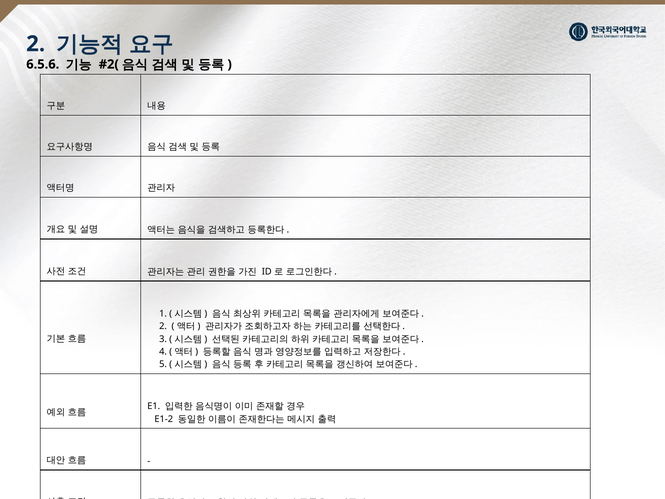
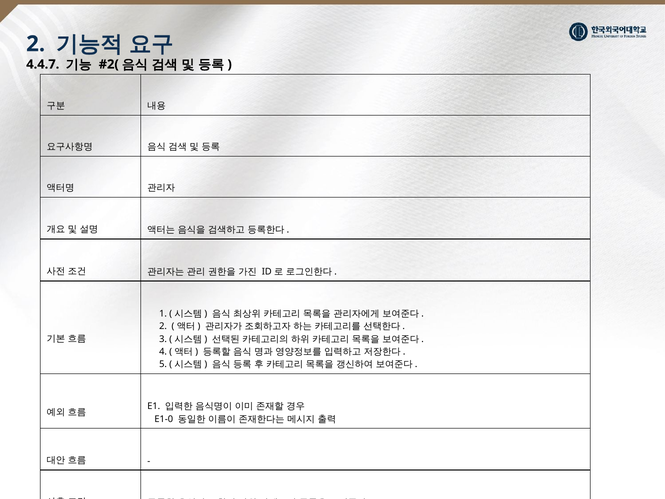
6.5.6: 6.5.6 -> 4.4.7
E1-2: E1-2 -> E1-0
